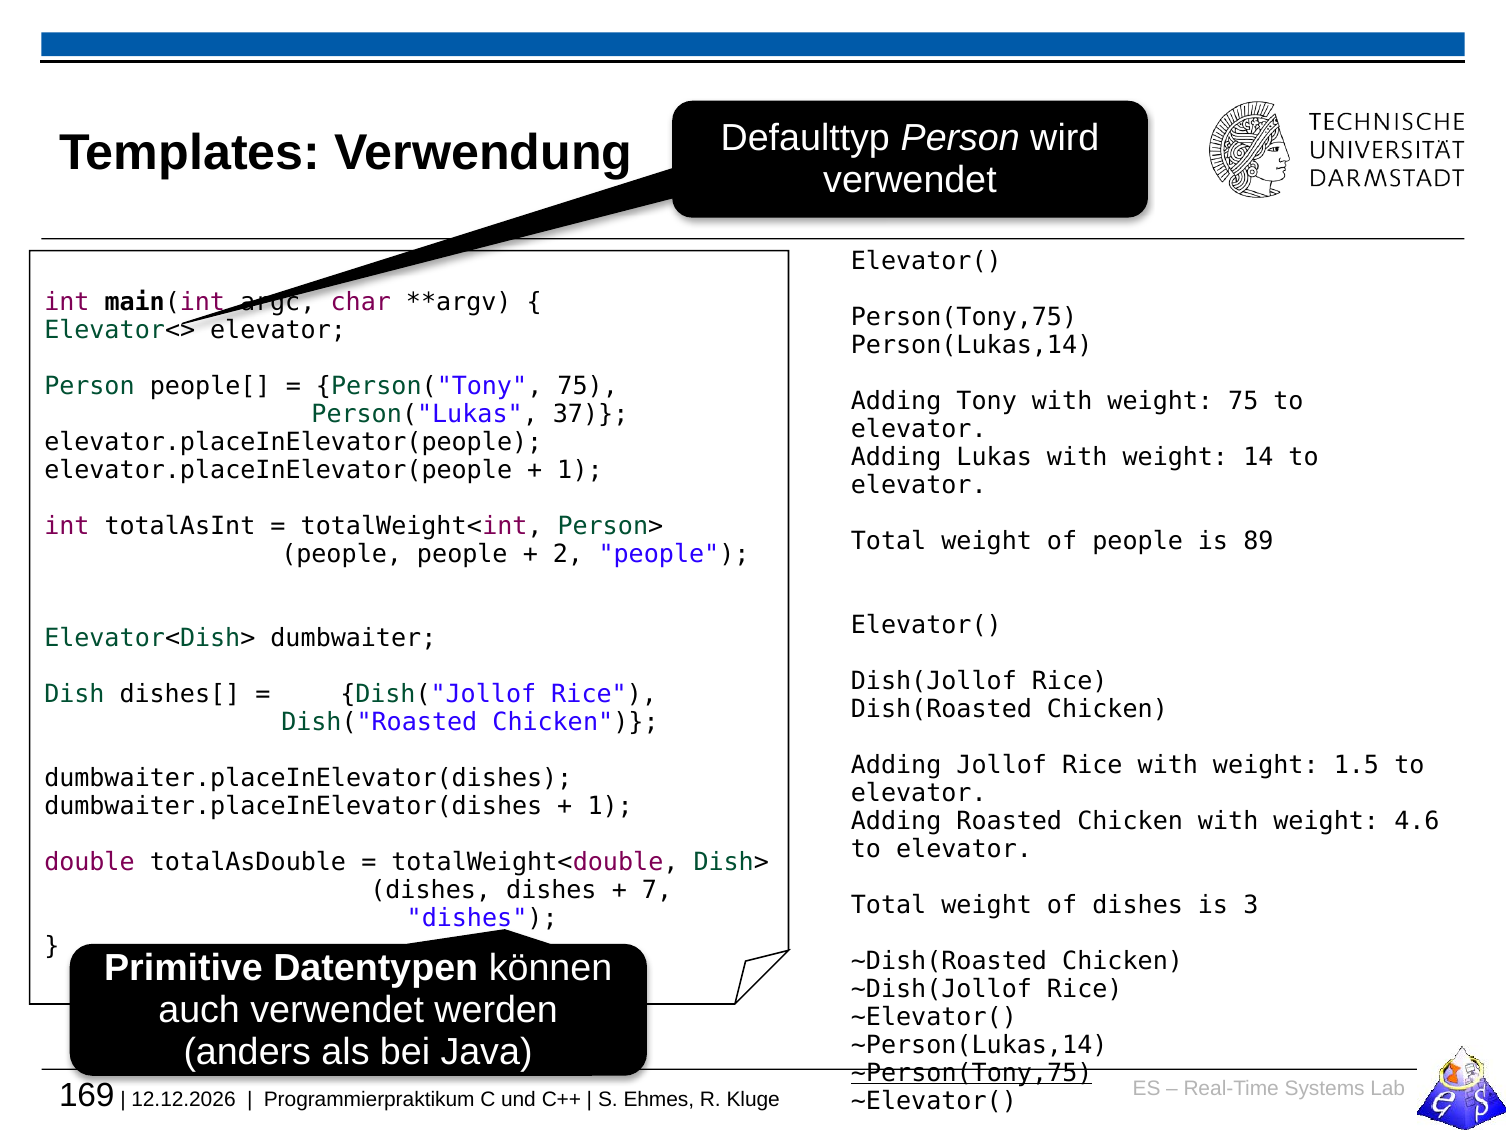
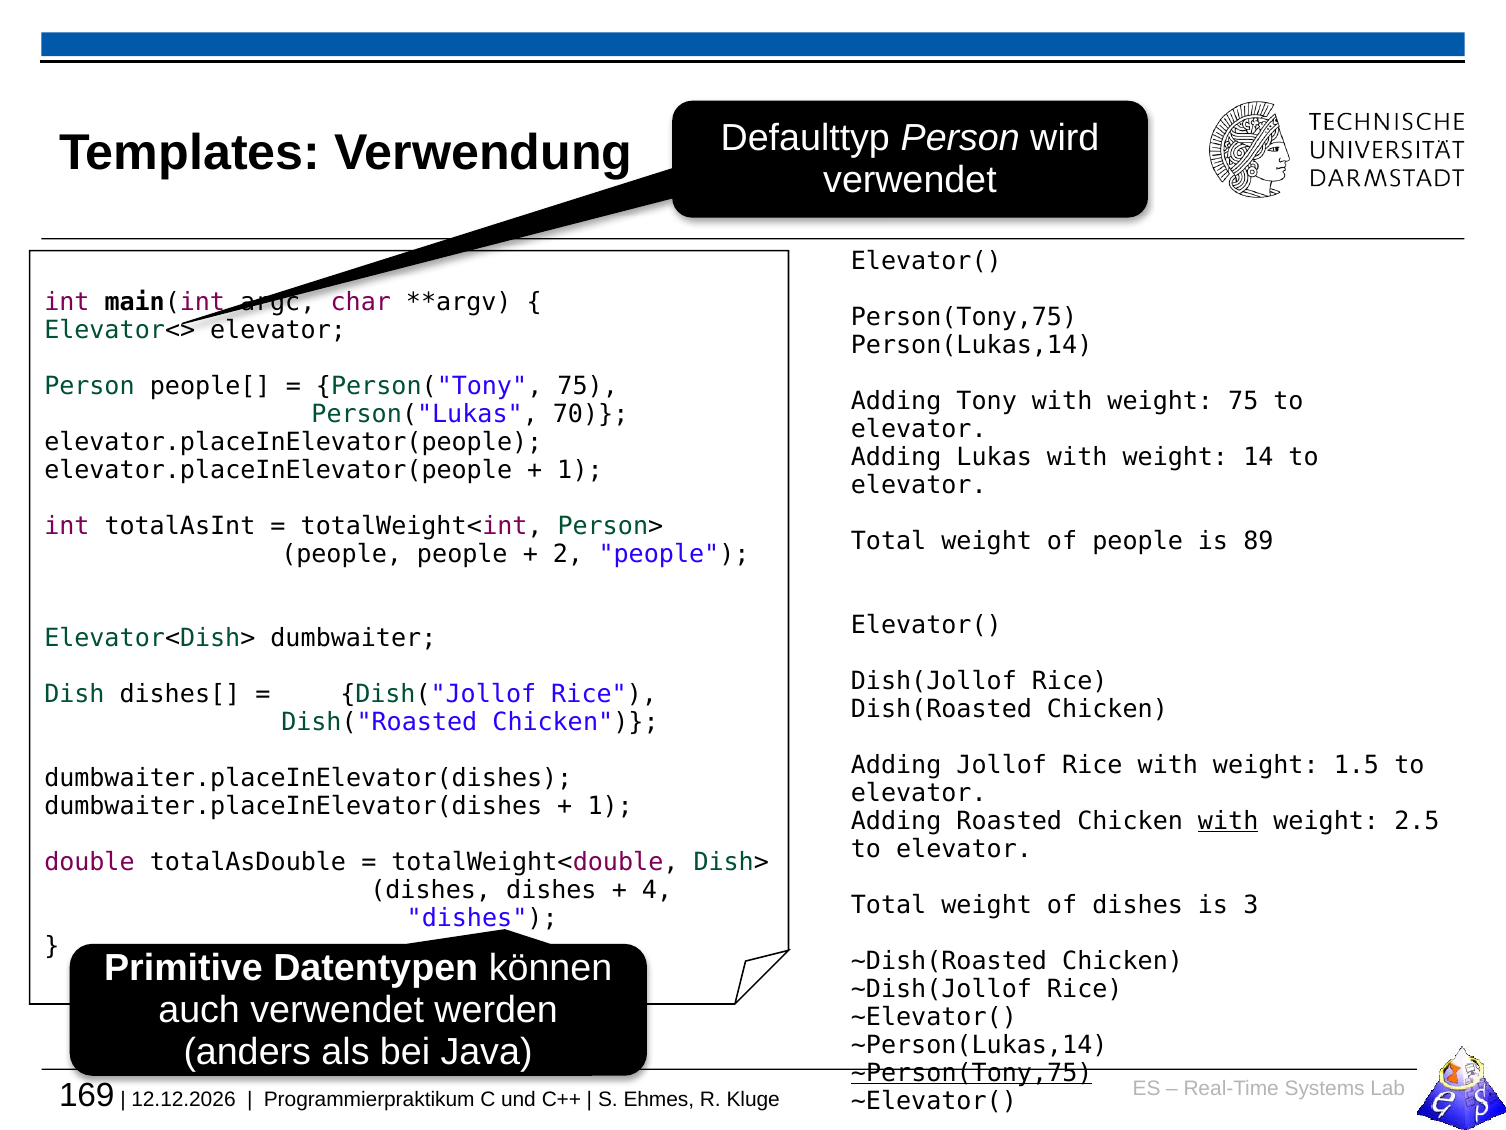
37: 37 -> 70
with at (1228, 820) underline: none -> present
4.6: 4.6 -> 2.5
7: 7 -> 4
